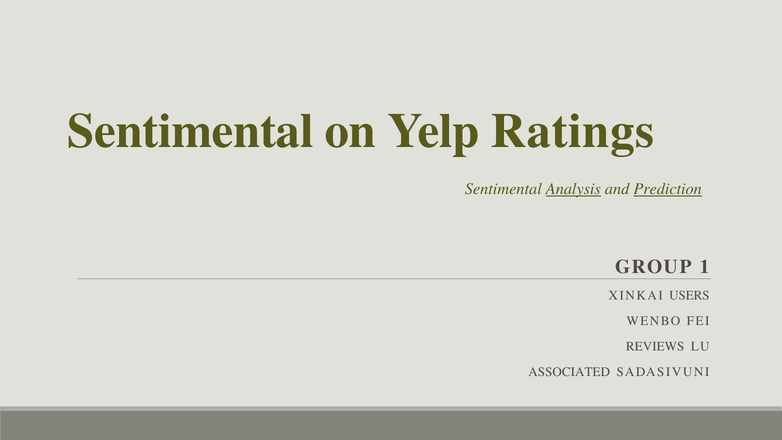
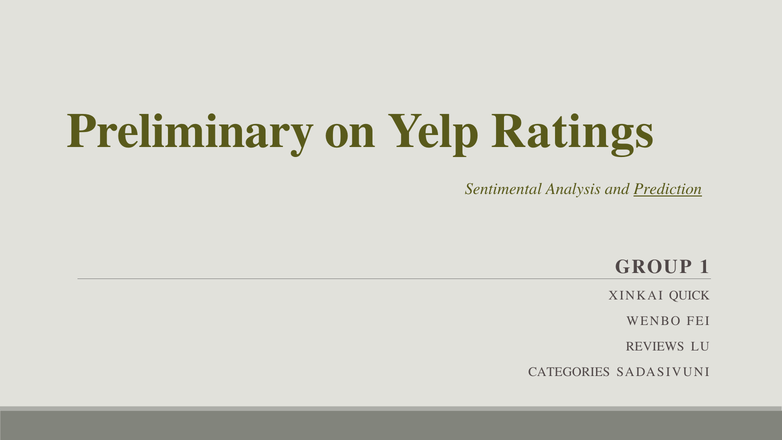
Sentimental at (191, 131): Sentimental -> Preliminary
Analysis underline: present -> none
USERS: USERS -> QUICK
ASSOCIATED: ASSOCIATED -> CATEGORIES
